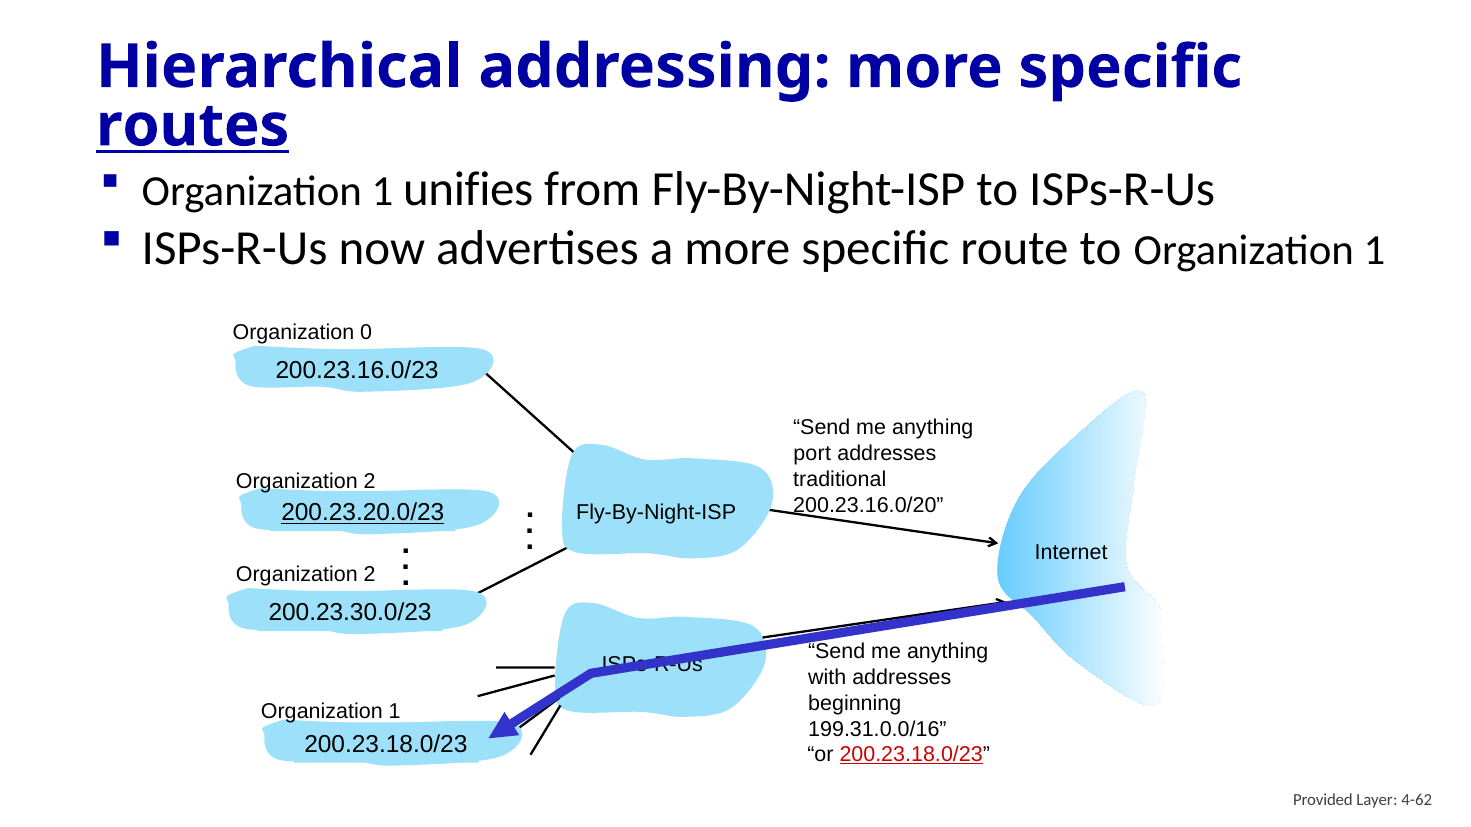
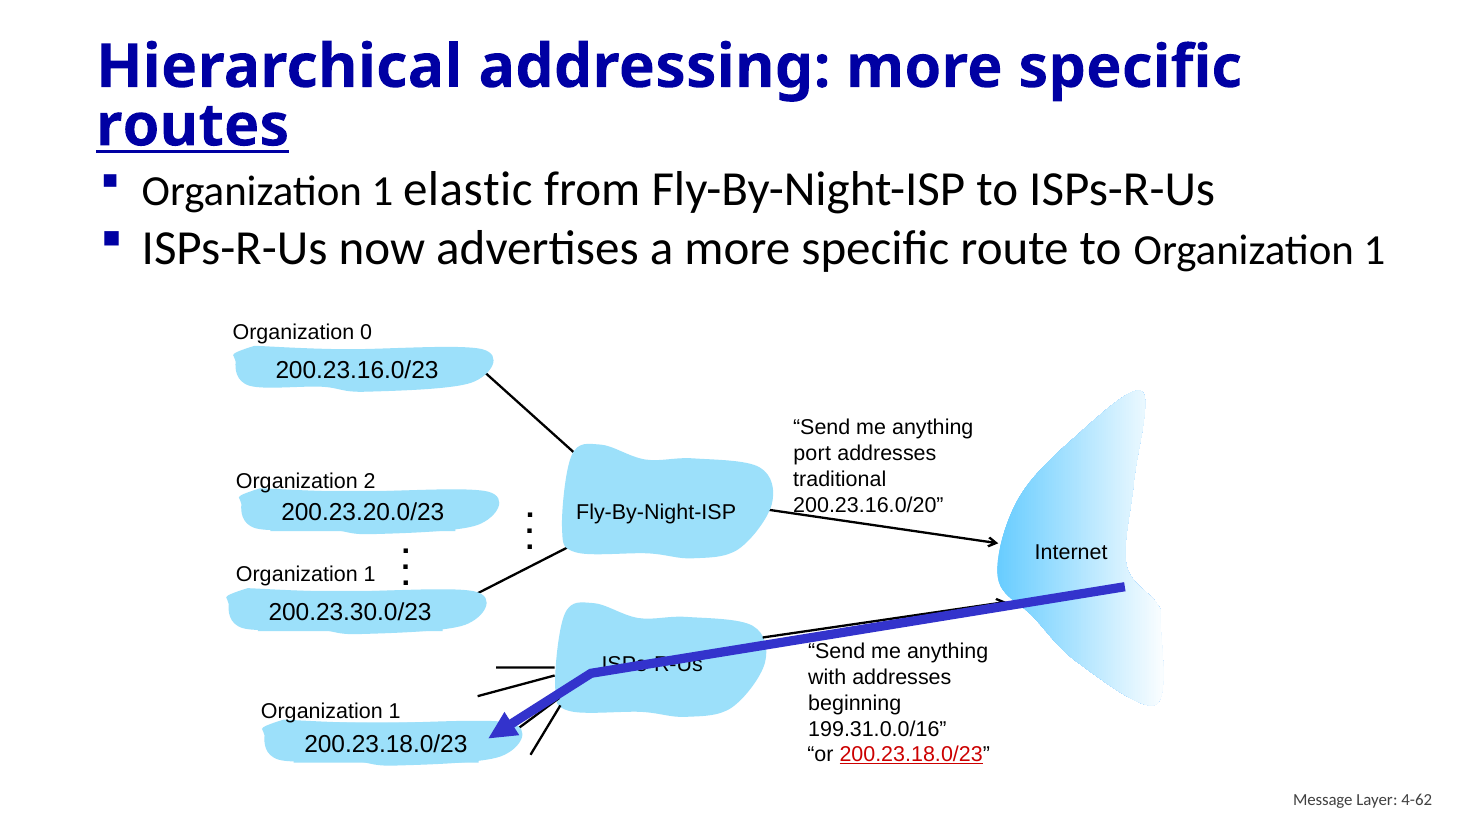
unifies: unifies -> elastic
200.23.20.0/23 underline: present -> none
2 at (370, 575): 2 -> 1
Provided: Provided -> Message
